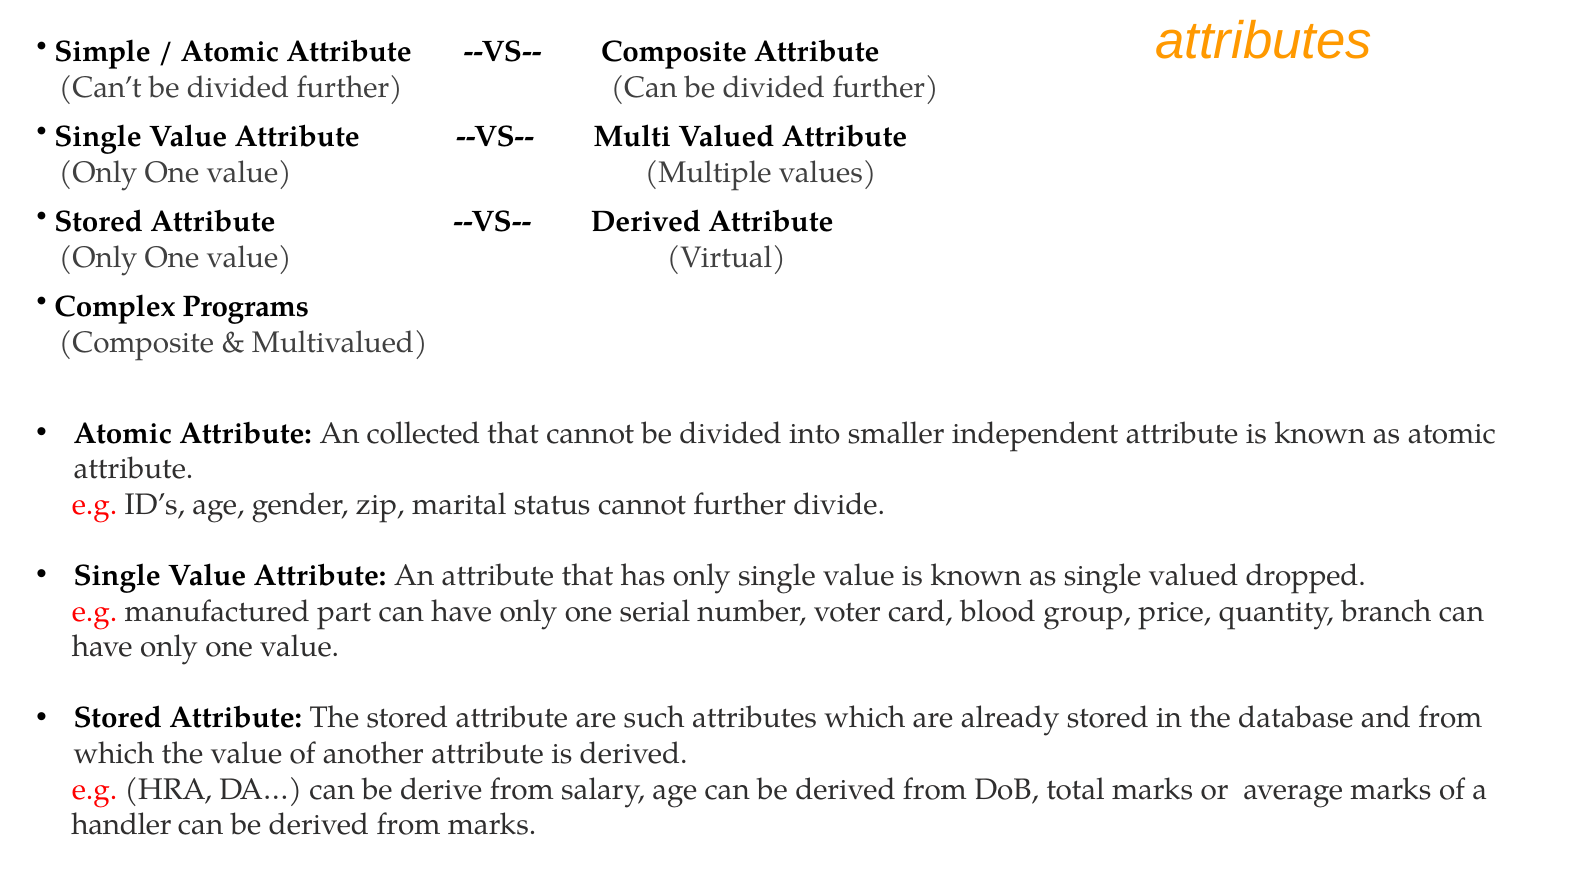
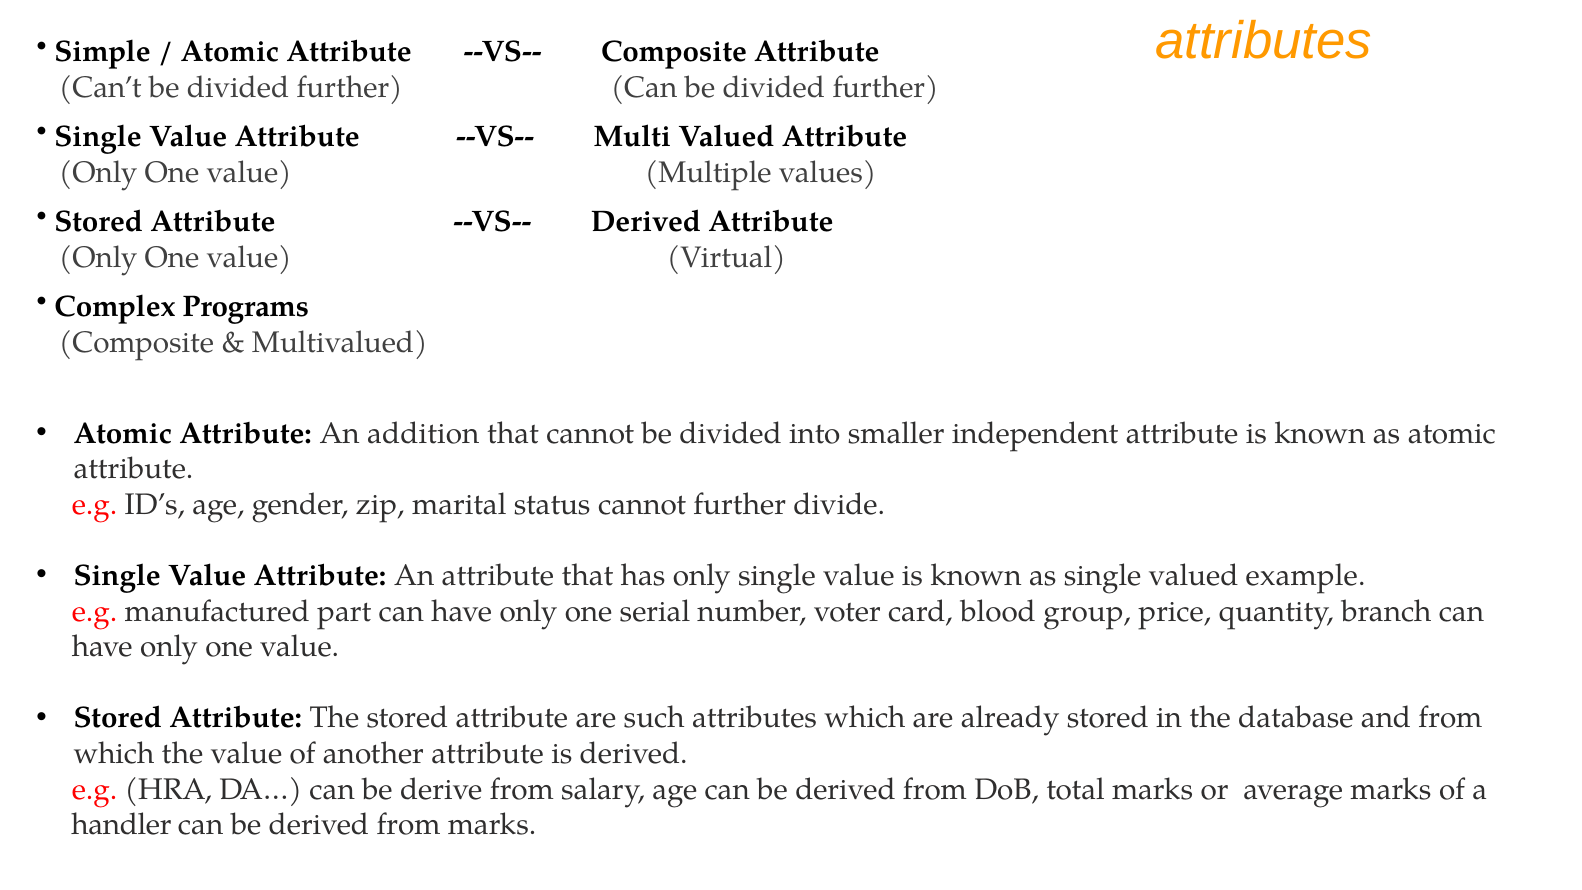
collected: collected -> addition
dropped: dropped -> example
